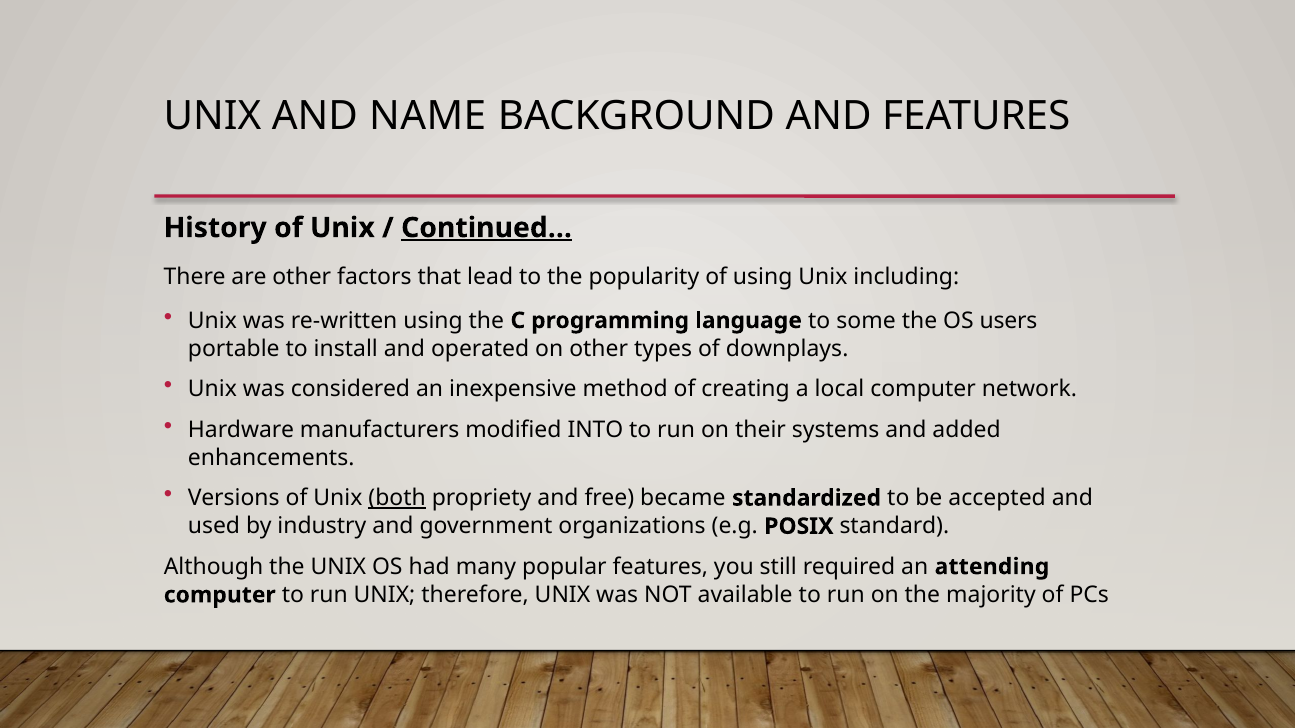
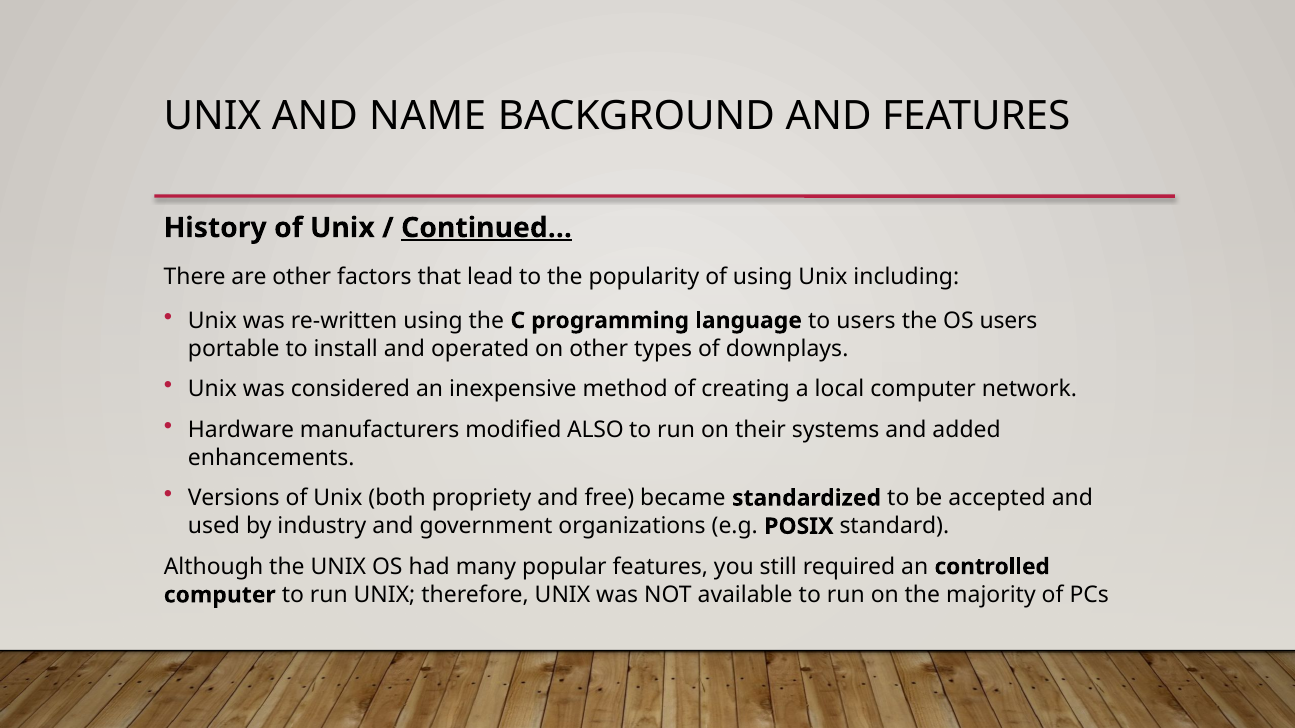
to some: some -> users
INTO: INTO -> ALSO
both underline: present -> none
attending: attending -> controlled
